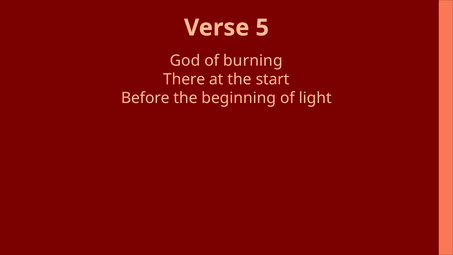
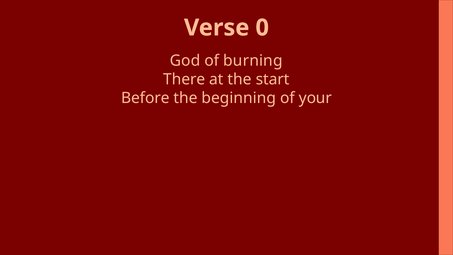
5: 5 -> 0
light: light -> your
